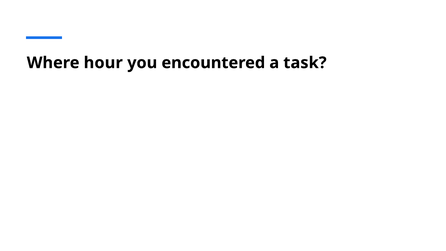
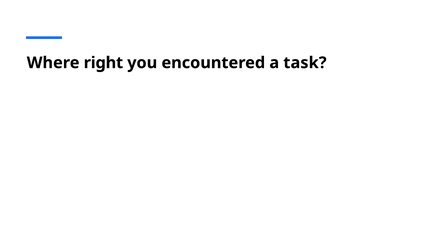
hour: hour -> right
